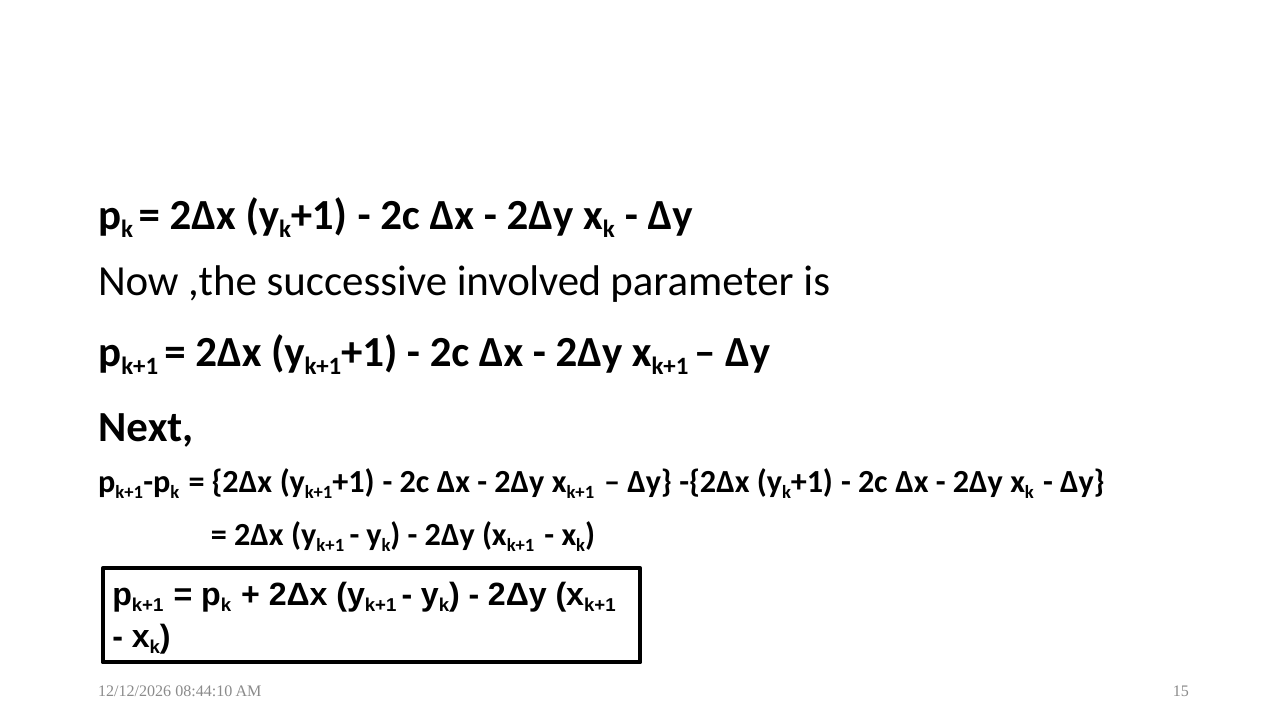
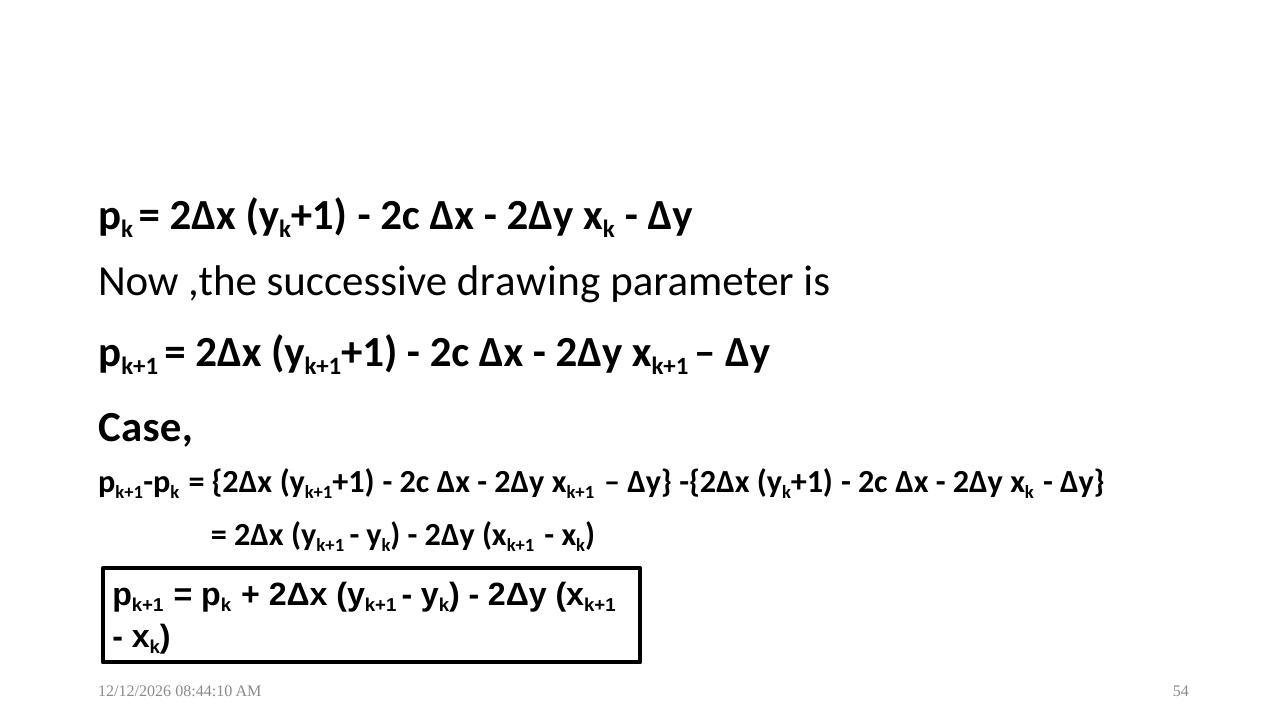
involved: involved -> drawing
Next: Next -> Case
15: 15 -> 54
